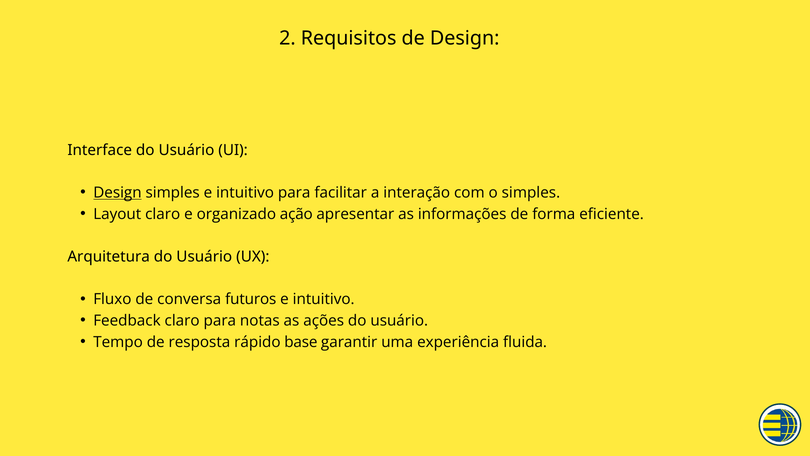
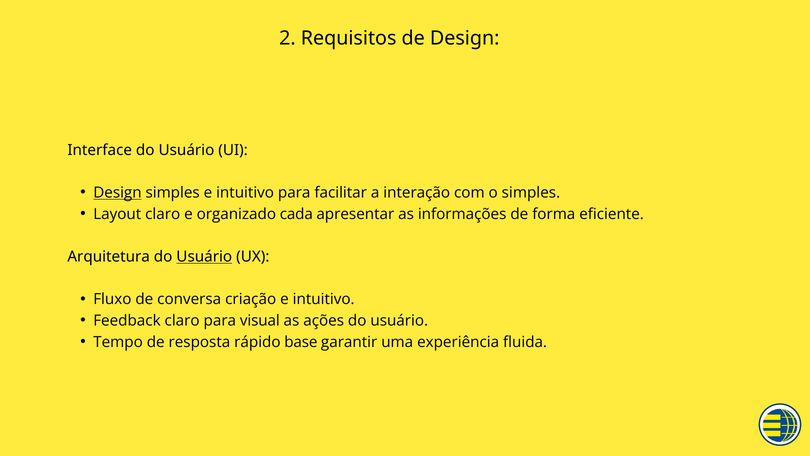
ação: ação -> cada
Usuário at (204, 256) underline: none -> present
futuros: futuros -> criação
notas: notas -> visual
